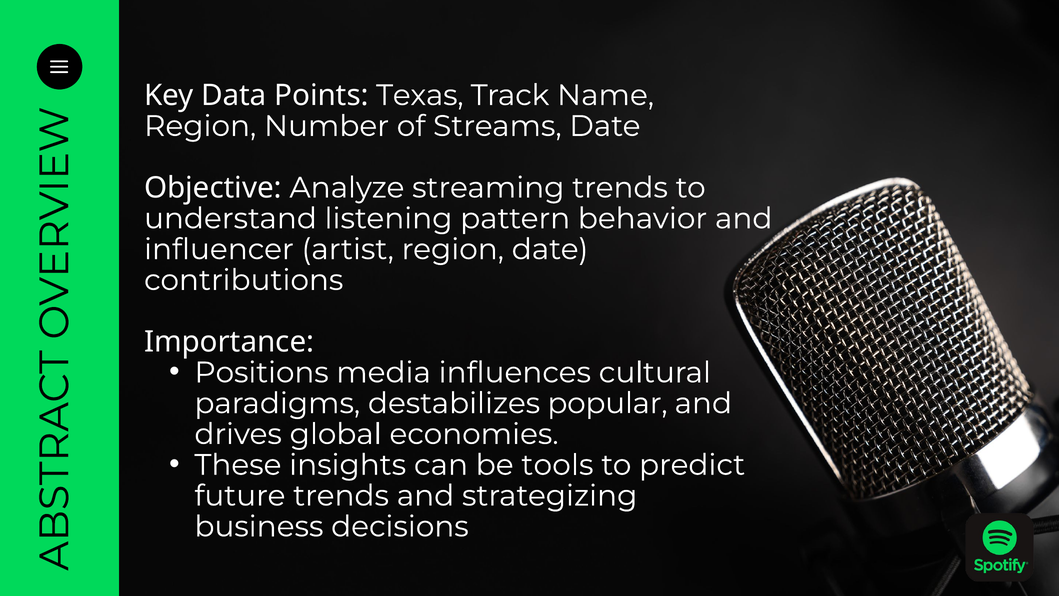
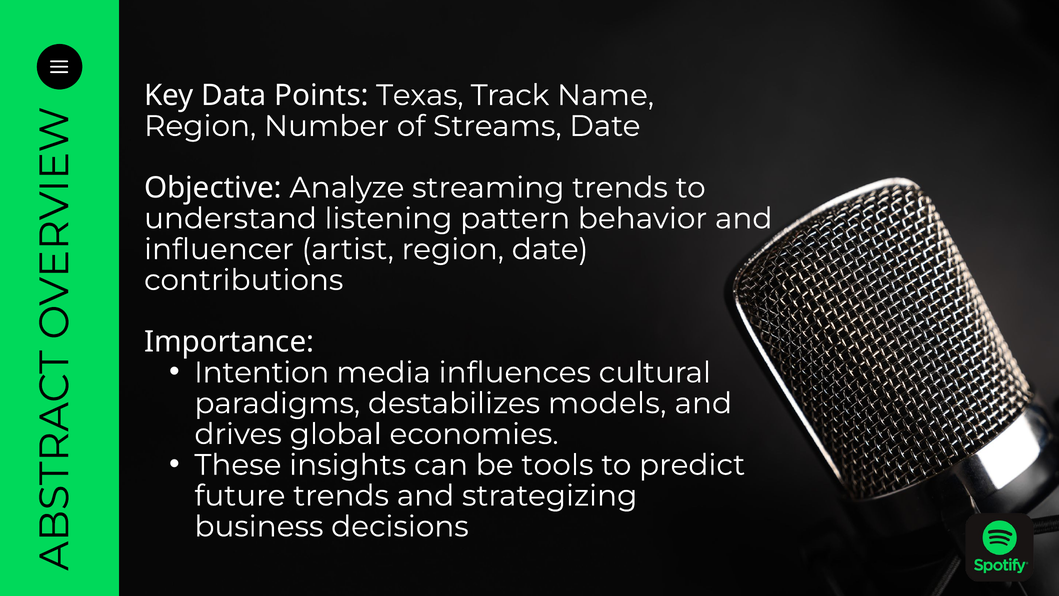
Positions: Positions -> Intention
popular: popular -> models
